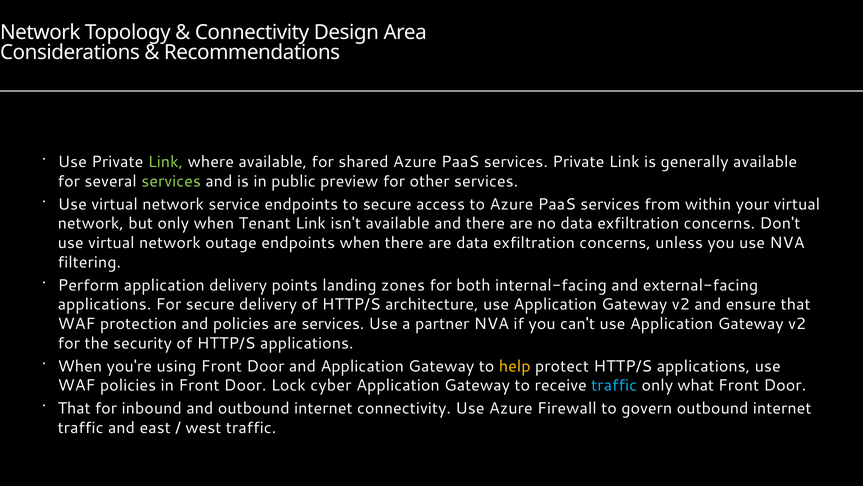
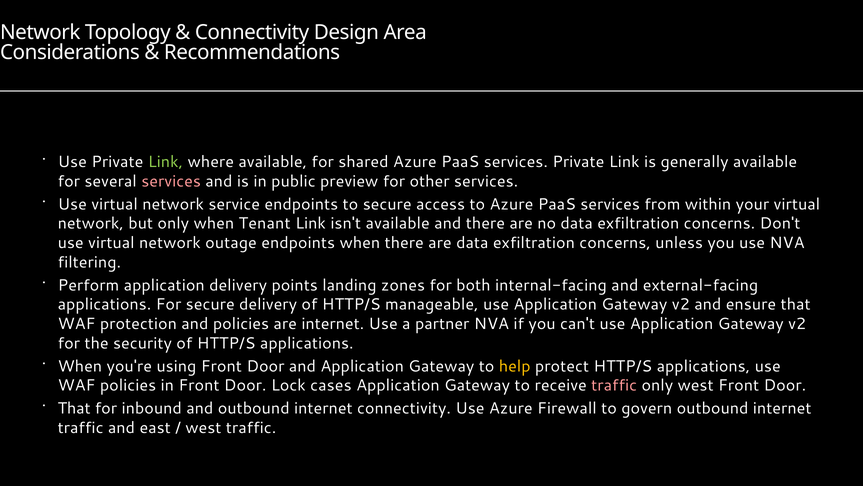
services at (171, 181) colour: light green -> pink
architecture: architecture -> manageable
are services: services -> internet
cyber: cyber -> cases
traffic at (614, 385) colour: light blue -> pink
only what: what -> west
